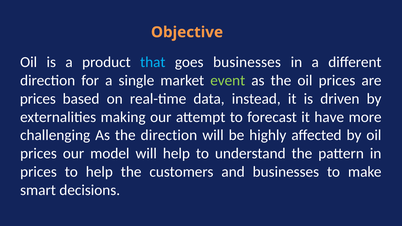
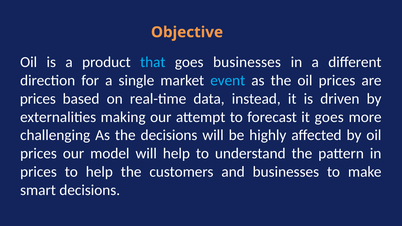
event colour: light green -> light blue
it have: have -> goes
the direction: direction -> decisions
